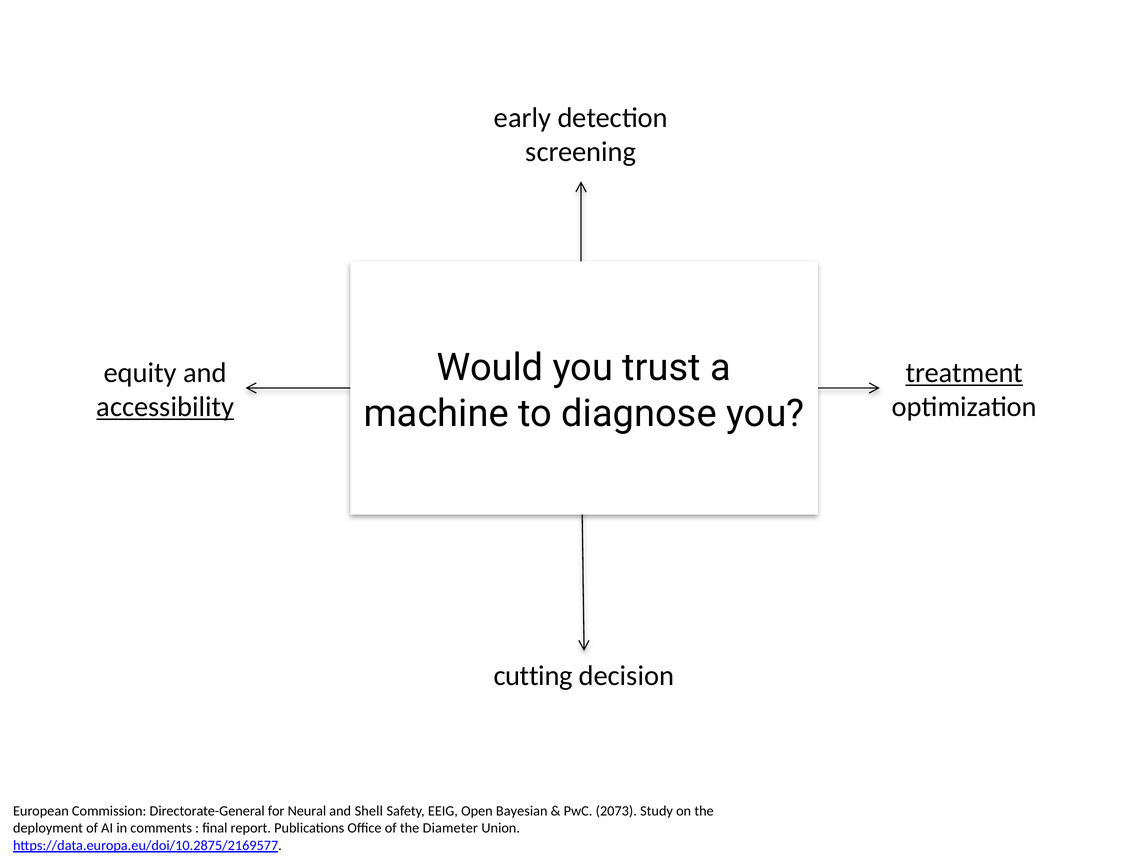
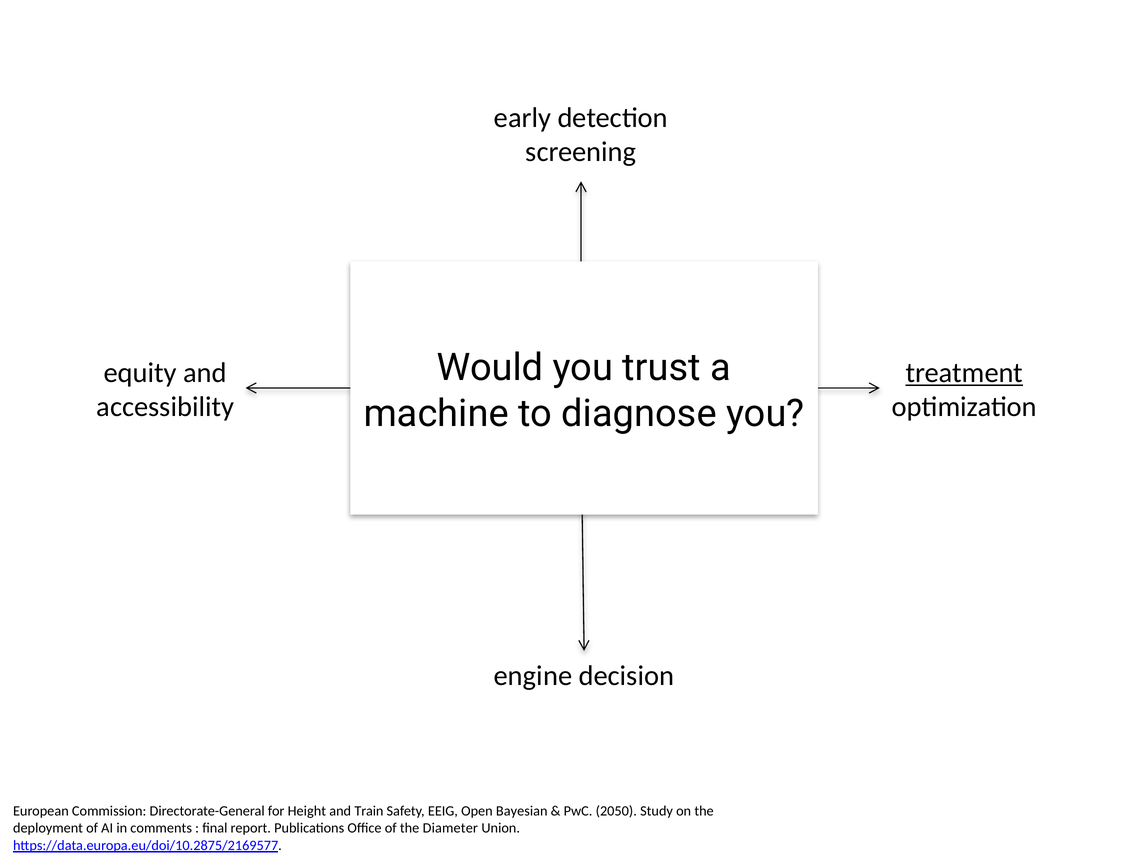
accessibility underline: present -> none
cutting: cutting -> engine
Neural: Neural -> Height
Shell: Shell -> Train
2073: 2073 -> 2050
